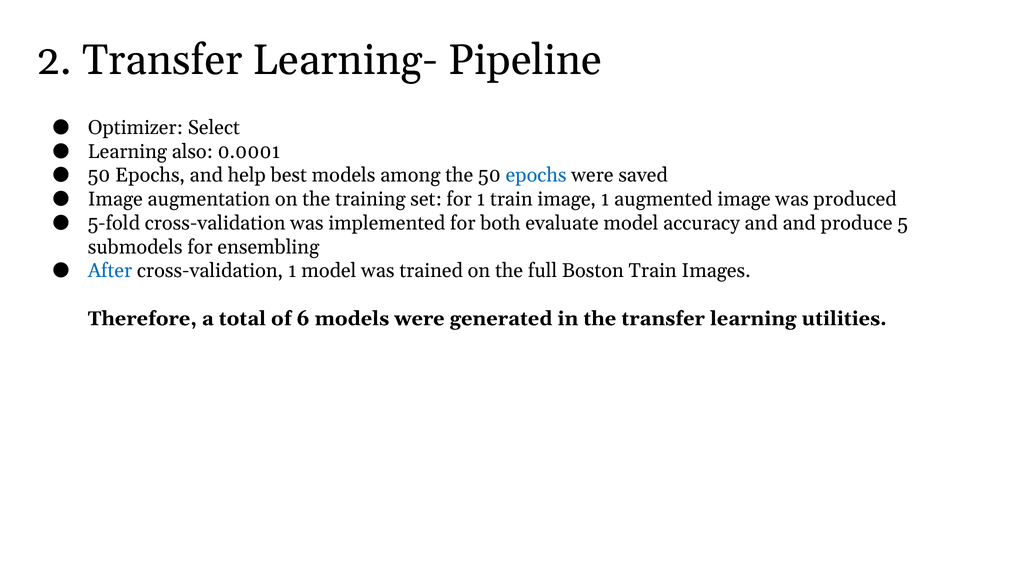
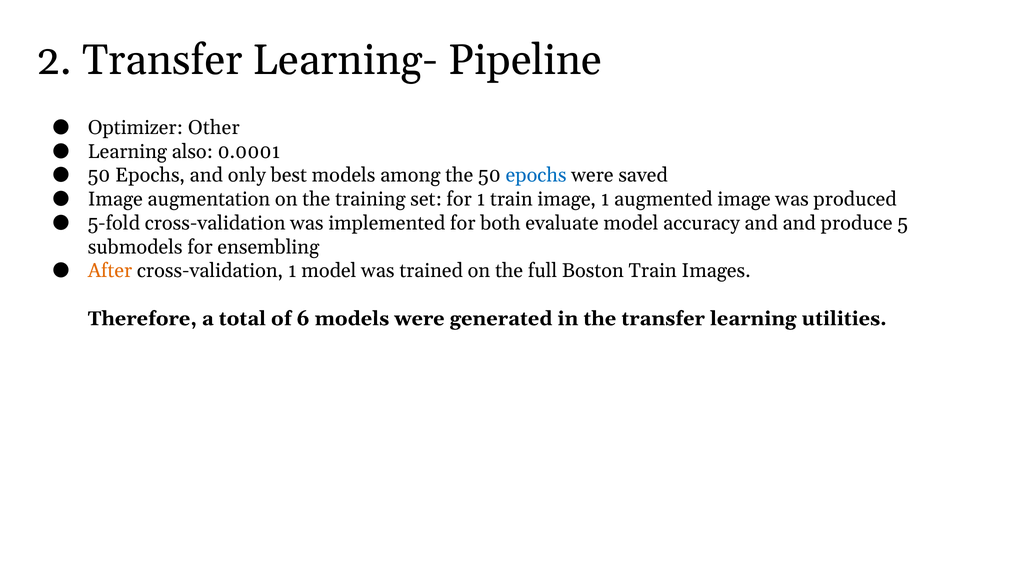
Select: Select -> Other
help: help -> only
After colour: blue -> orange
